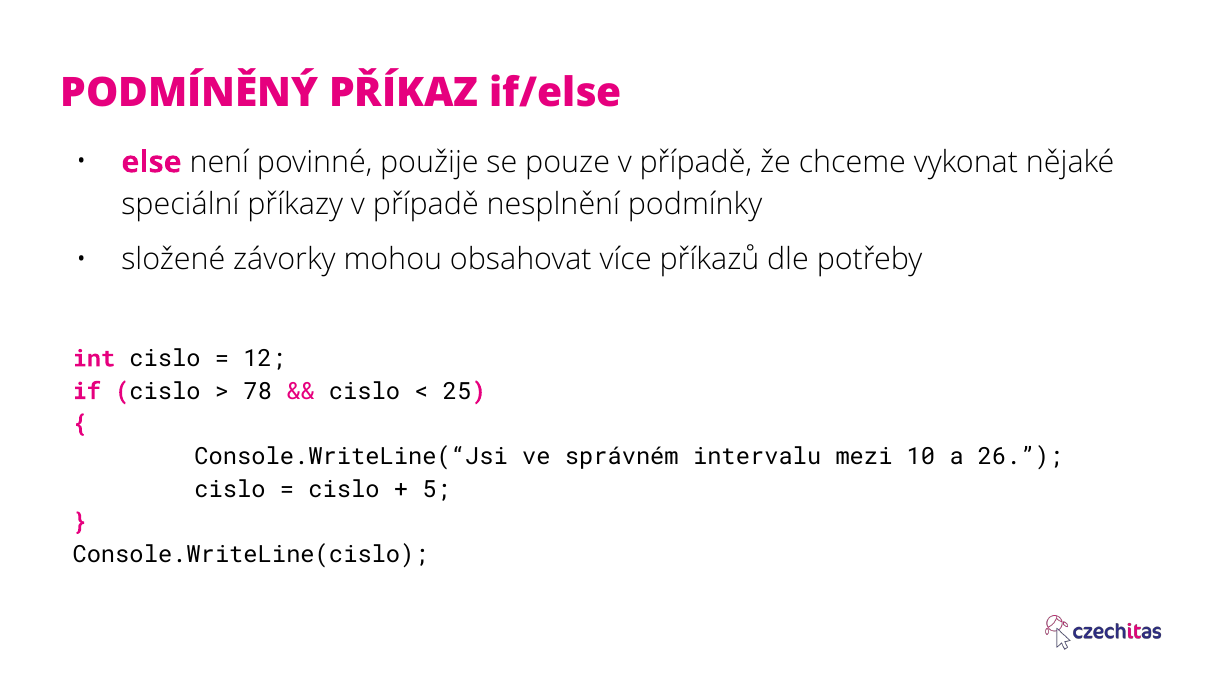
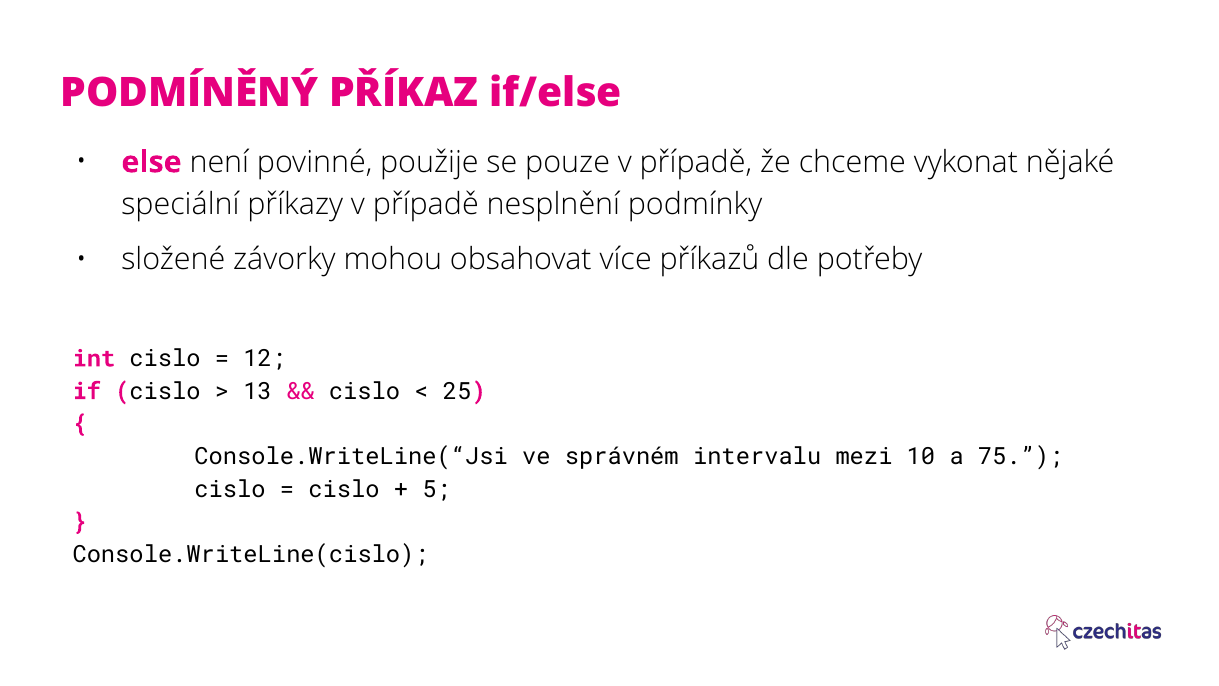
78: 78 -> 13
26: 26 -> 75
